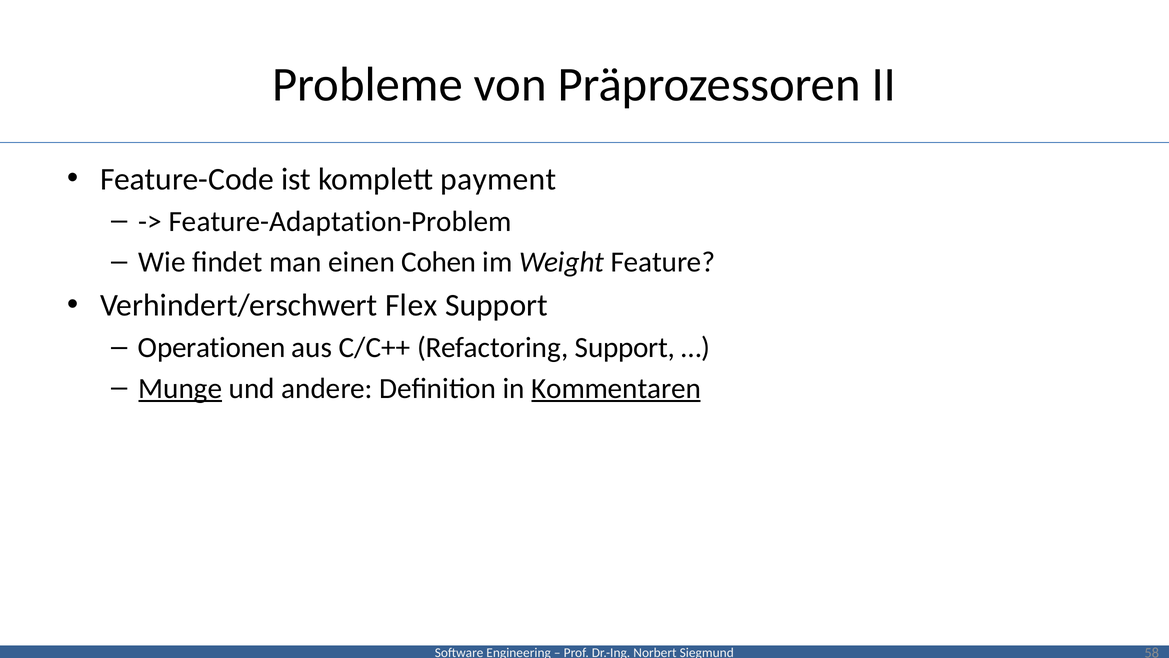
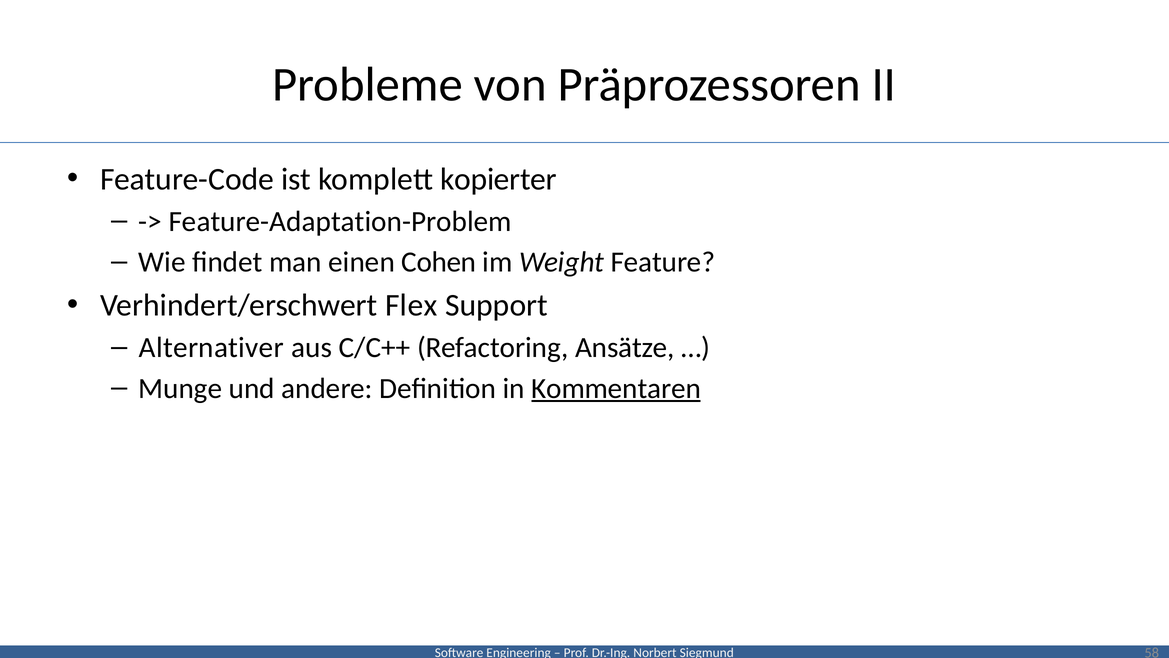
payment: payment -> kopierter
Operationen: Operationen -> Alternativer
Refactoring Support: Support -> Ansätze
Munge underline: present -> none
